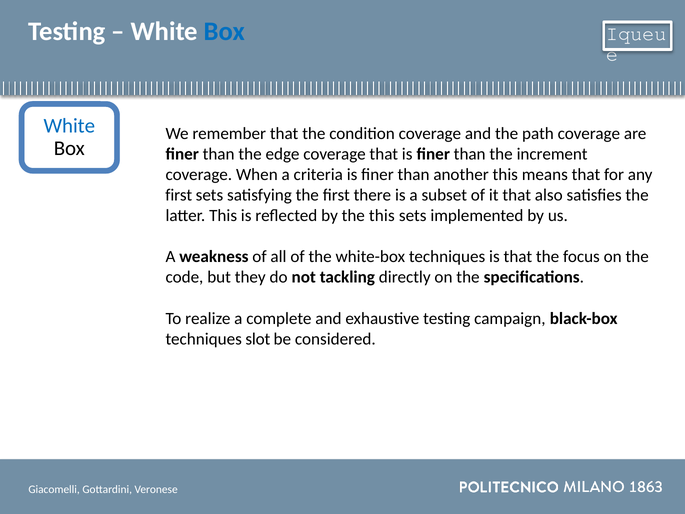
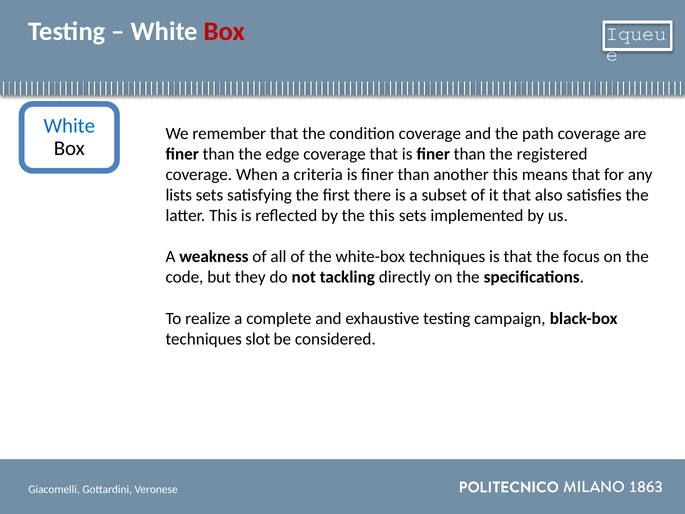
Box at (224, 32) colour: blue -> red
increment: increment -> registered
first at (179, 195): first -> lists
